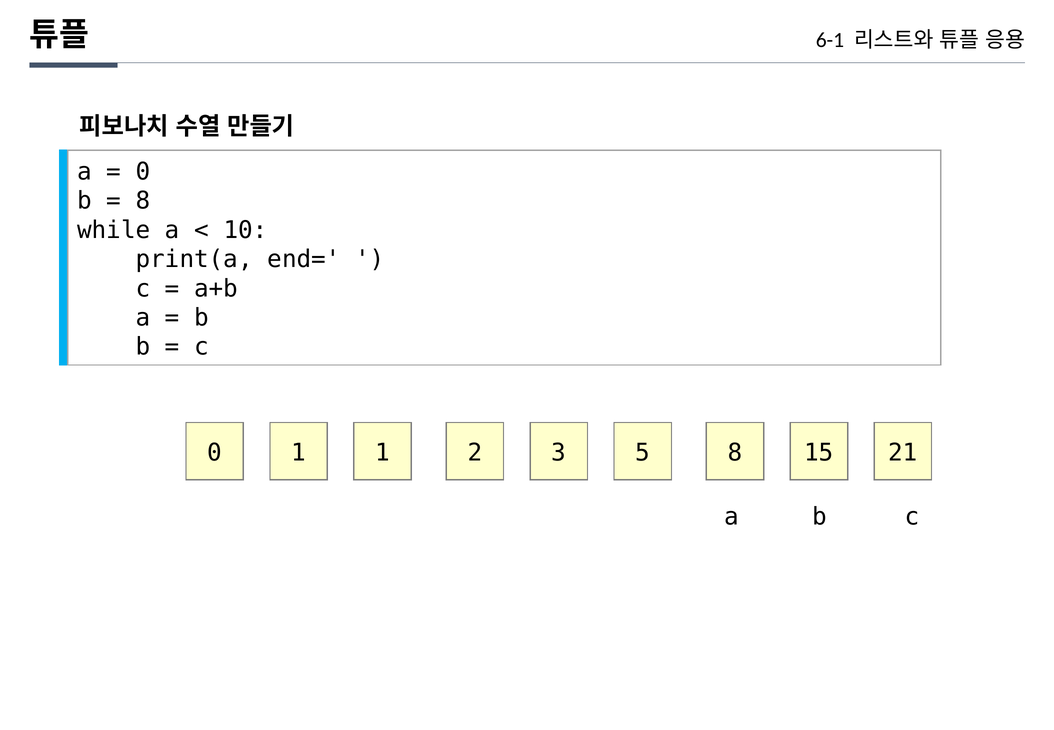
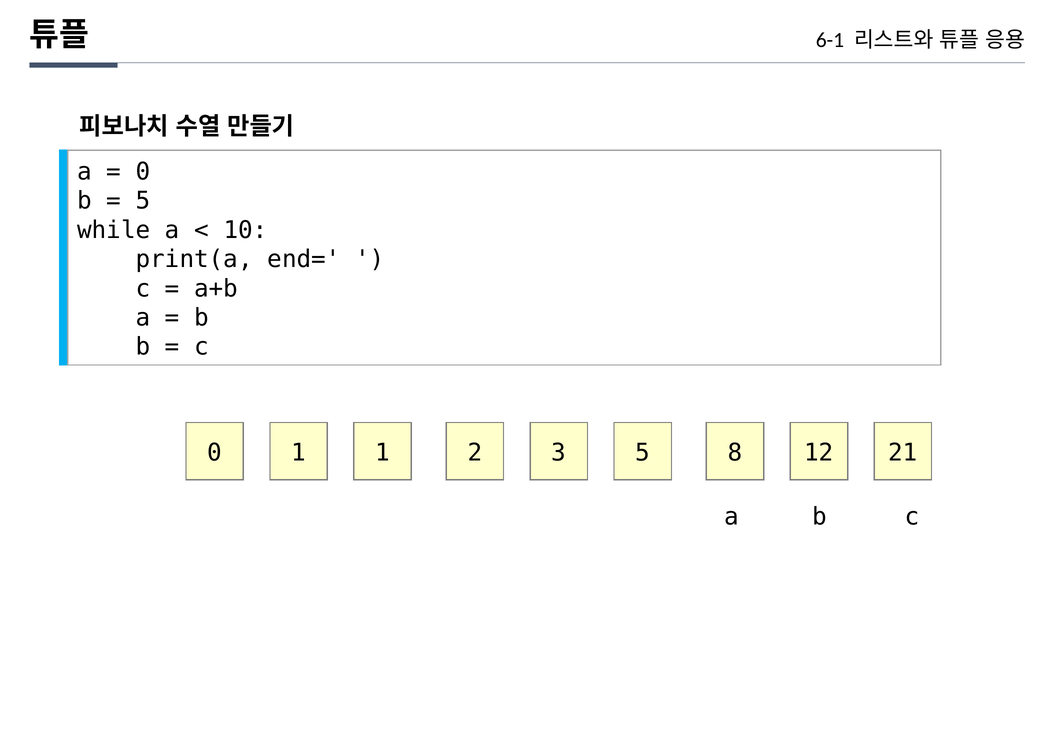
8 at (143, 201): 8 -> 5
15: 15 -> 12
